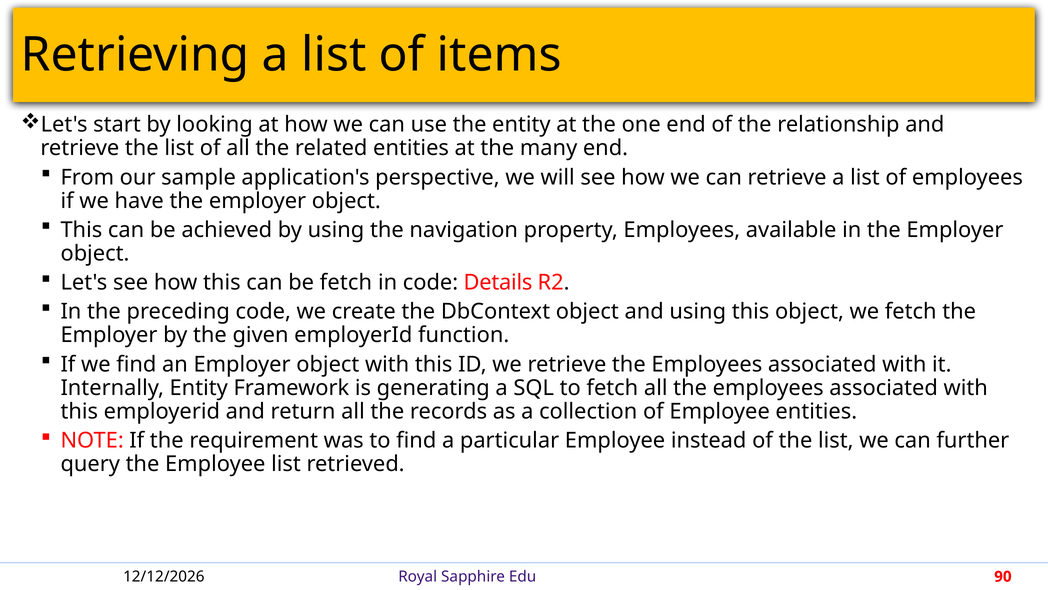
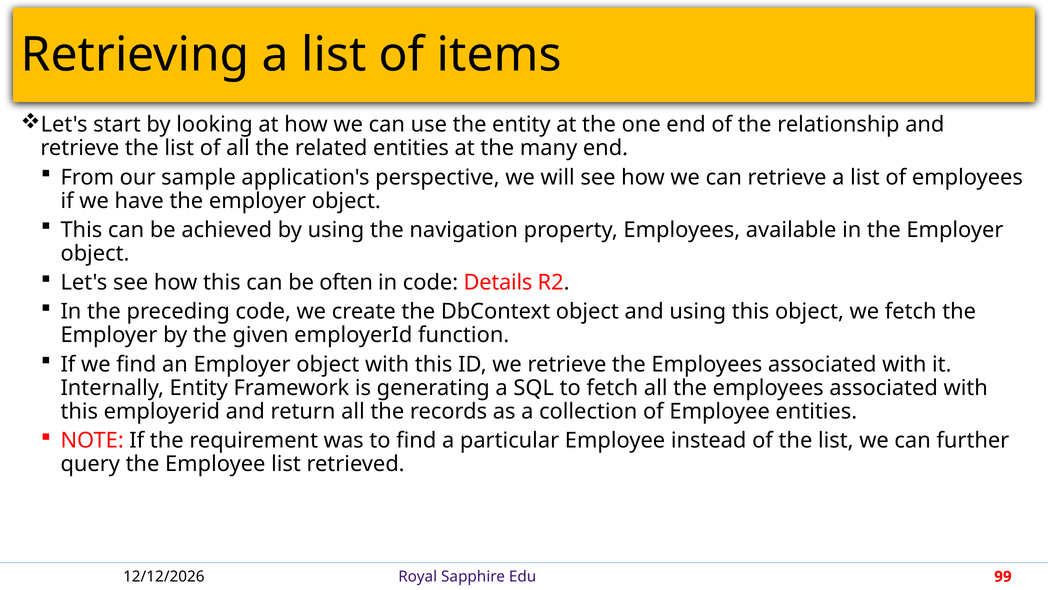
be fetch: fetch -> often
90: 90 -> 99
